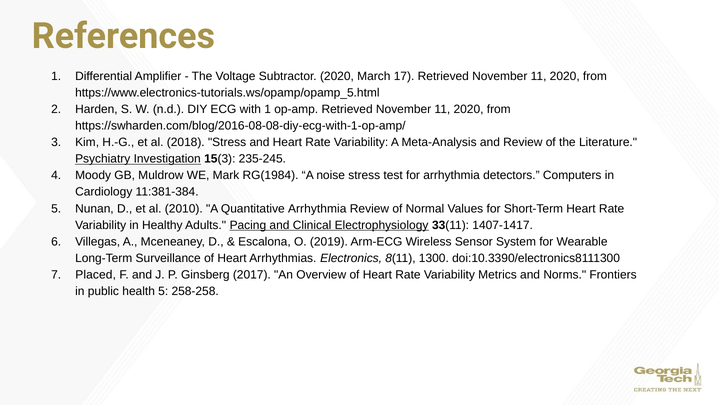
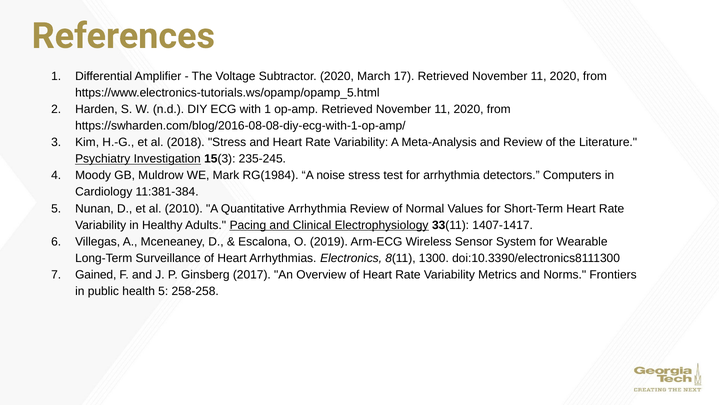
Placed: Placed -> Gained
